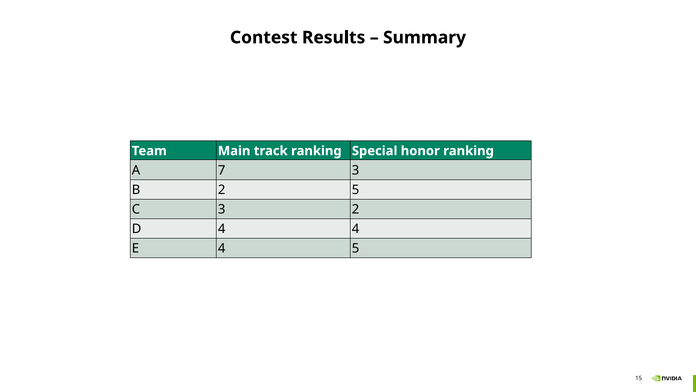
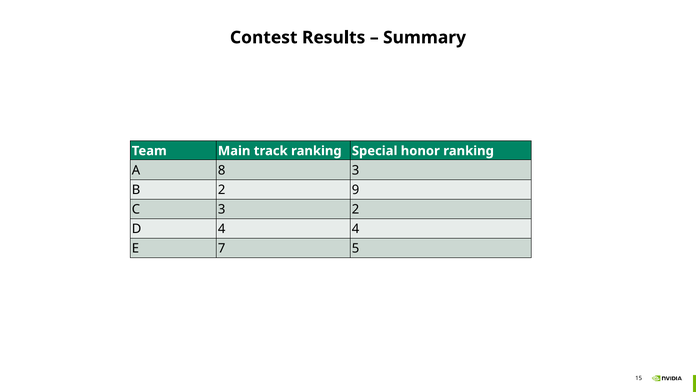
7: 7 -> 8
2 5: 5 -> 9
E 4: 4 -> 7
